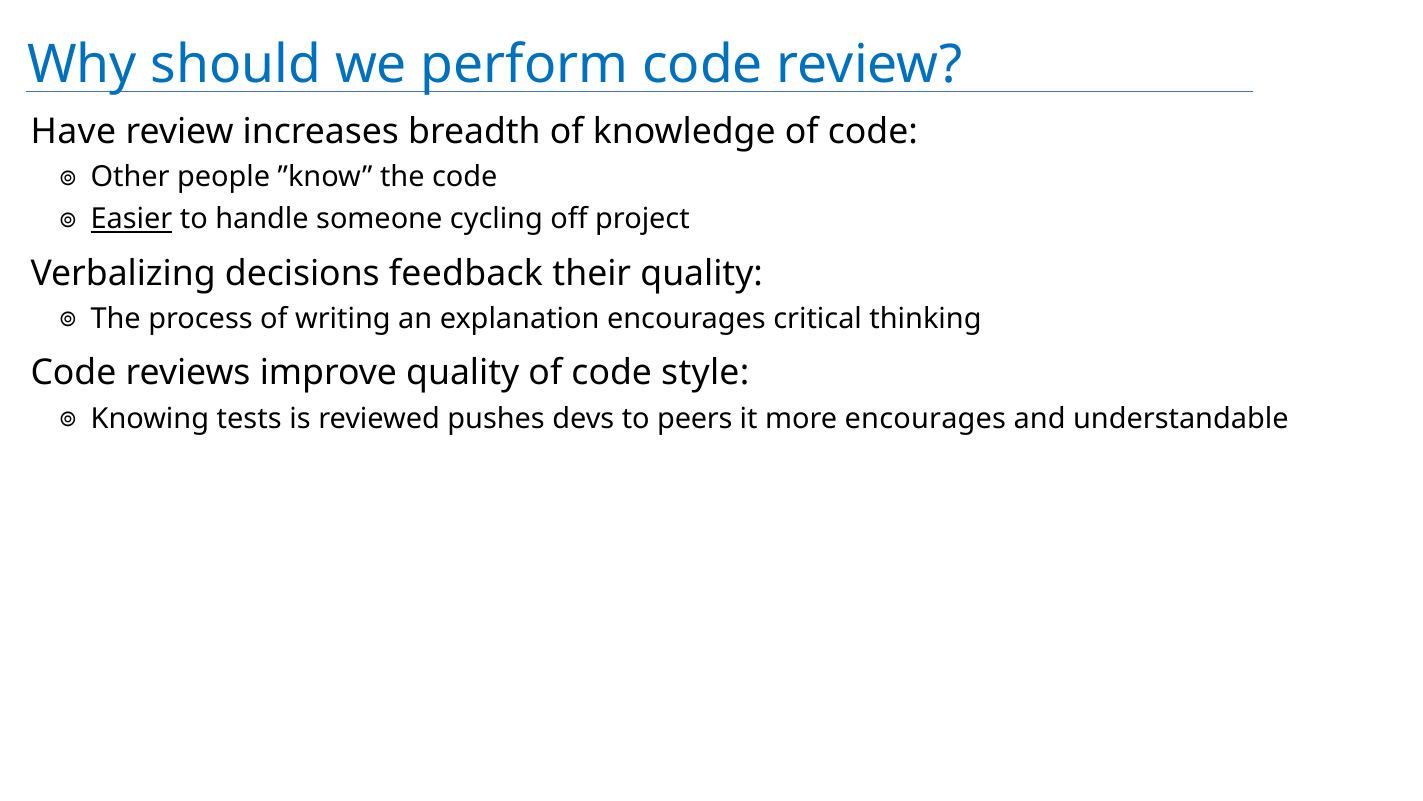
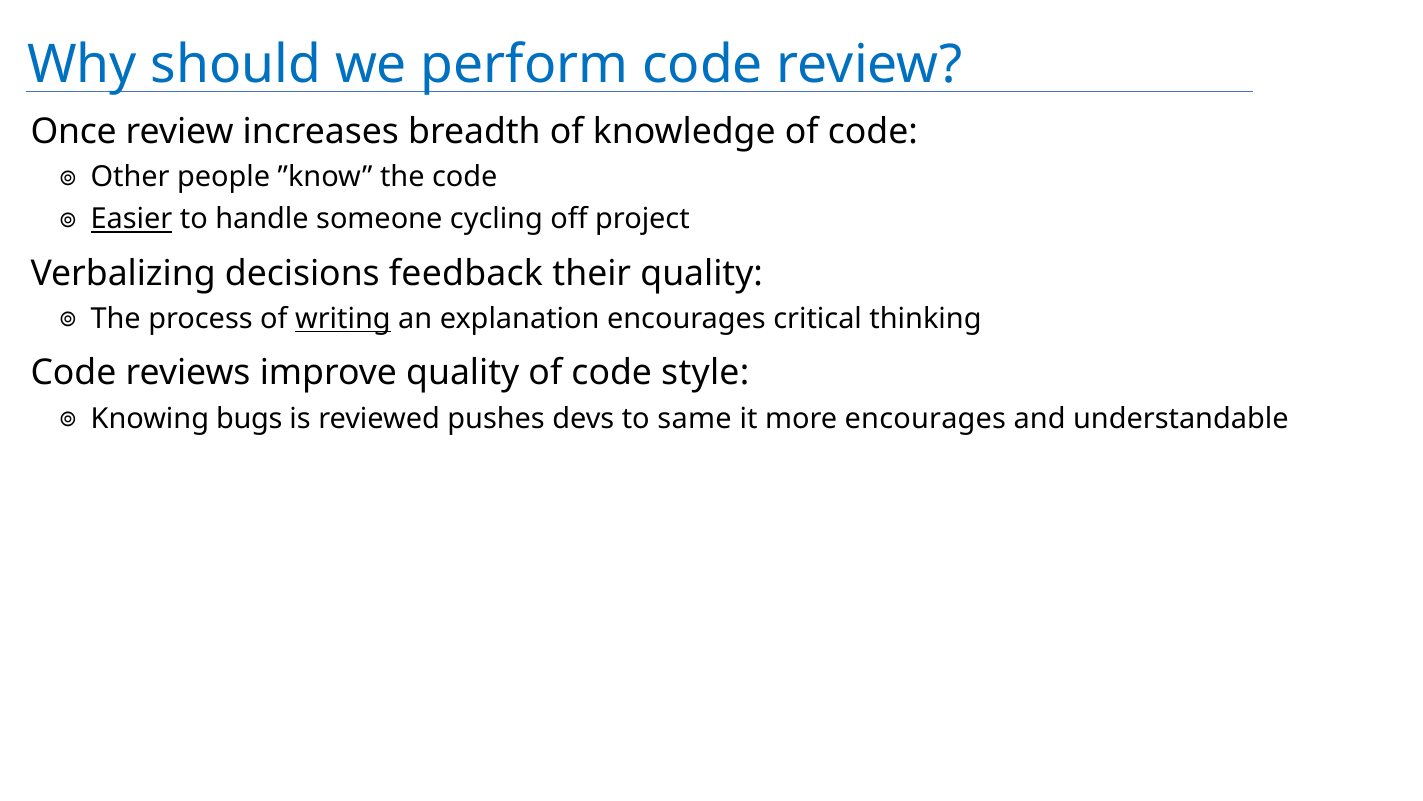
Have: Have -> Once
writing underline: none -> present
tests: tests -> bugs
peers: peers -> same
